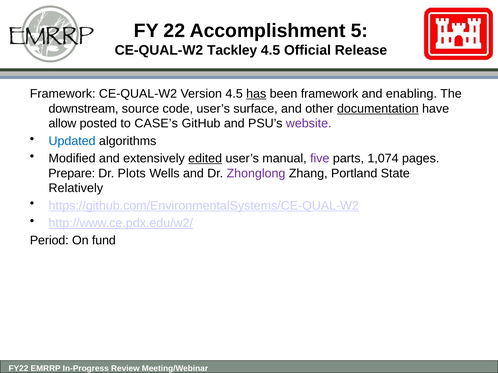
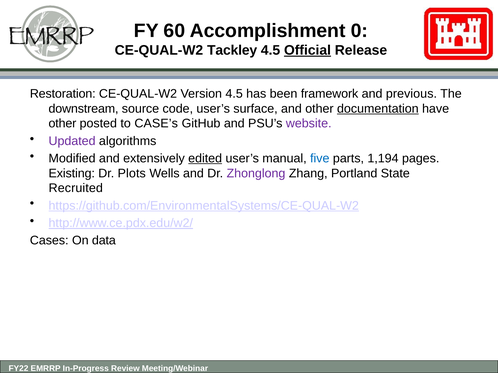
22: 22 -> 60
5: 5 -> 0
Official underline: none -> present
Framework at (63, 94): Framework -> Restoration
has underline: present -> none
enabling: enabling -> previous
allow at (62, 124): allow -> other
Updated colour: blue -> purple
five colour: purple -> blue
1,074: 1,074 -> 1,194
Prepare: Prepare -> Existing
Relatively: Relatively -> Recruited
Period: Period -> Cases
fund: fund -> data
